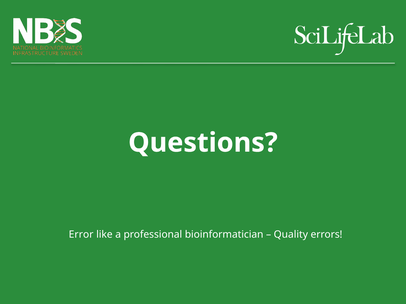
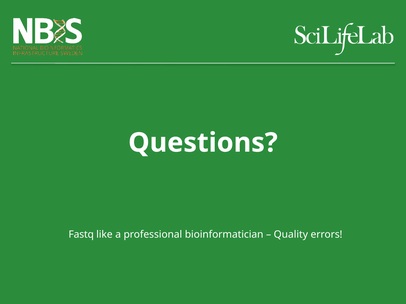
Error: Error -> Fastq
